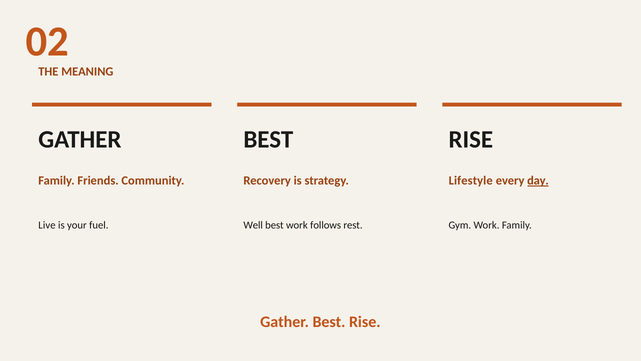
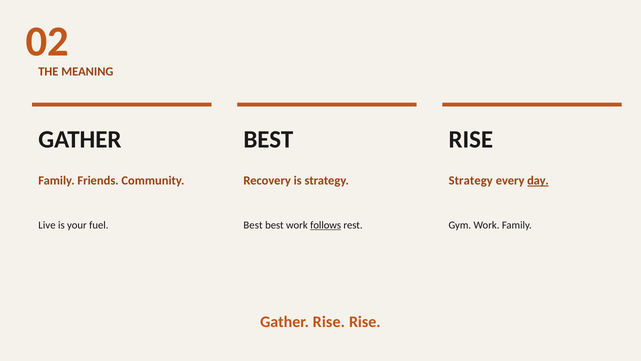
Lifestyle at (471, 180): Lifestyle -> Strategy
Well at (253, 225): Well -> Best
follows underline: none -> present
Gather Best: Best -> Rise
